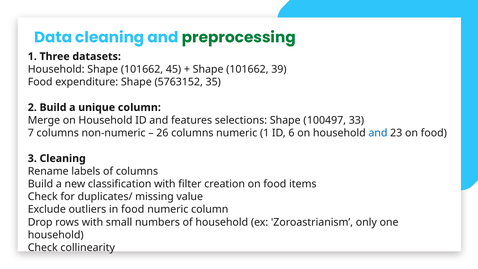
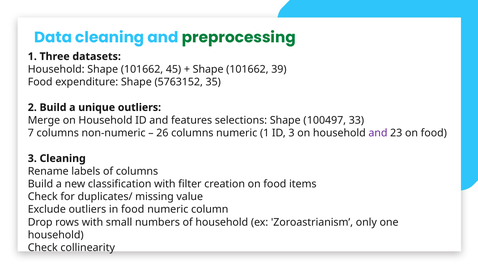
unique column: column -> outliers
ID 6: 6 -> 3
and at (378, 133) colour: blue -> purple
